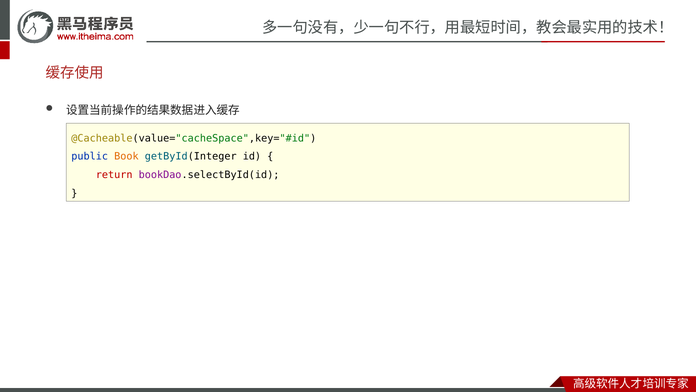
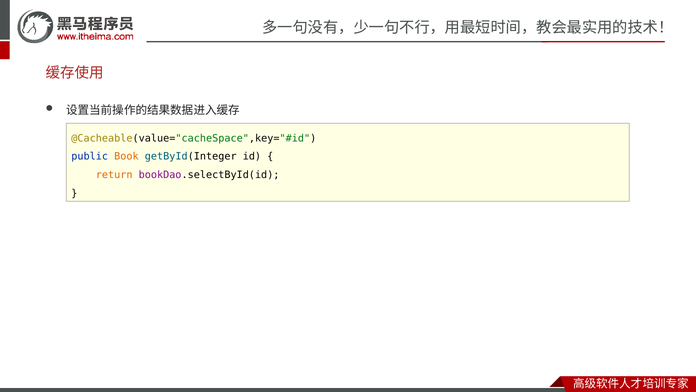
return colour: red -> orange
